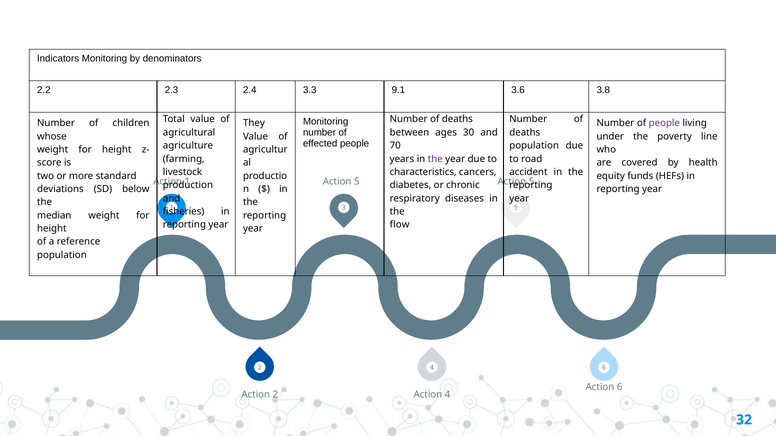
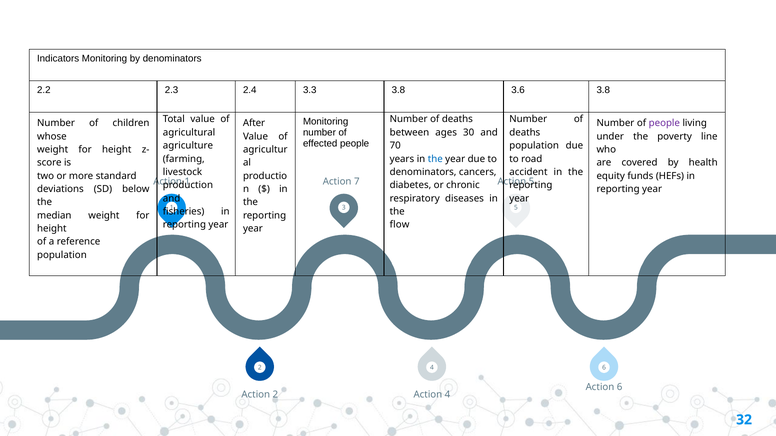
3.3 9.1: 9.1 -> 3.8
They: They -> After
the at (435, 159) colour: purple -> blue
characteristics at (423, 172): characteristics -> denominators
5 at (357, 182): 5 -> 7
